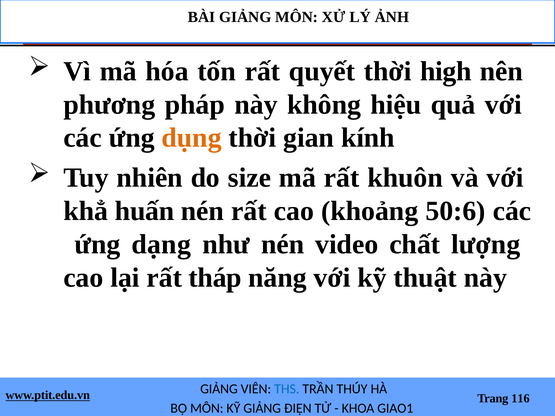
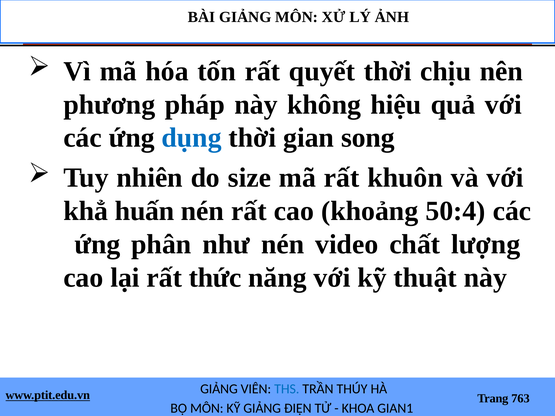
high: high -> chịu
dụng colour: orange -> blue
kính: kính -> song
50:6: 50:6 -> 50:4
dạng: dạng -> phân
tháp: tháp -> thức
116: 116 -> 763
GIAO1: GIAO1 -> GIAN1
